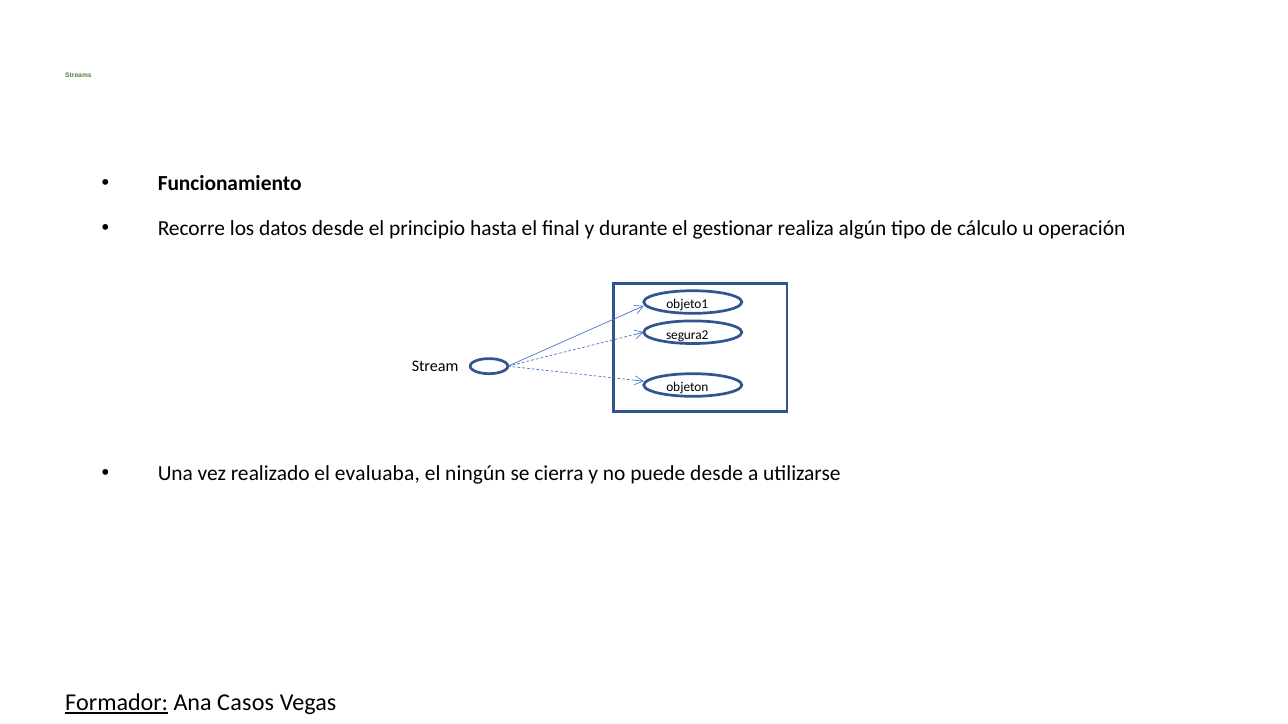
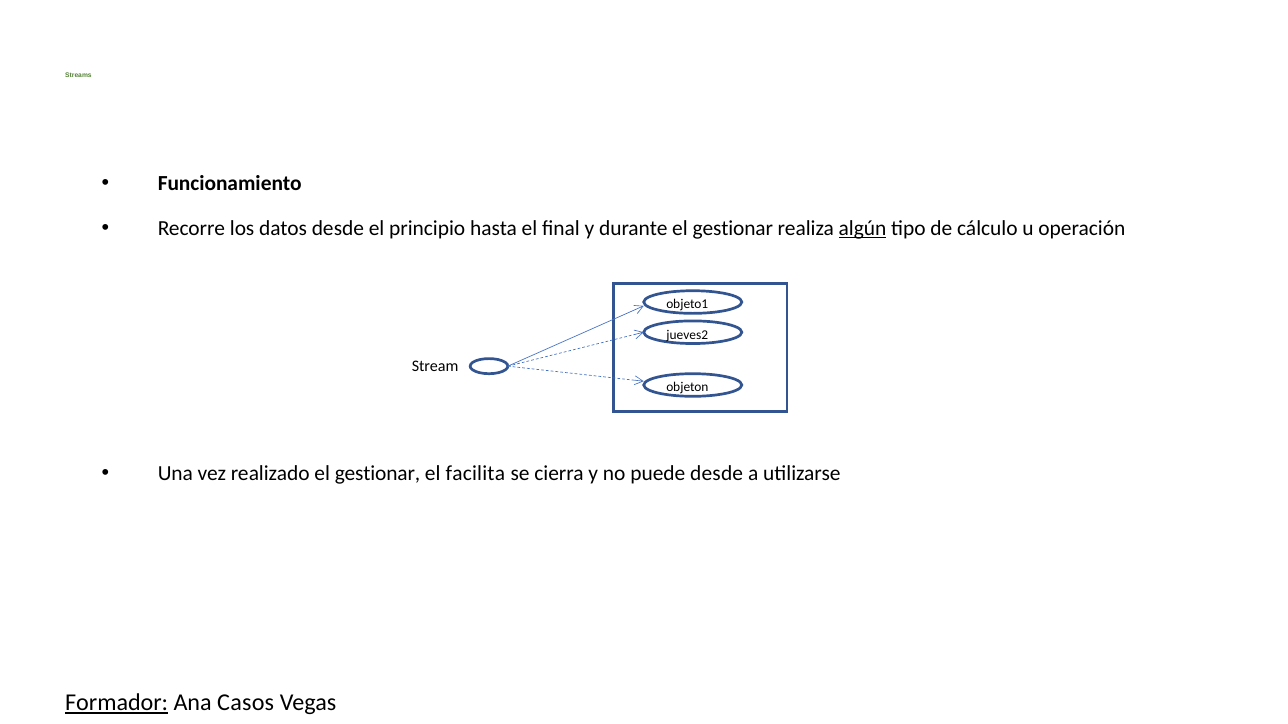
algún underline: none -> present
segura2: segura2 -> jueves2
realizado el evaluaba: evaluaba -> gestionar
ningún: ningún -> facilita
